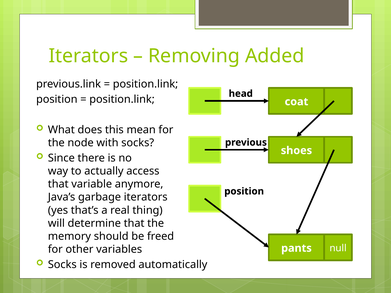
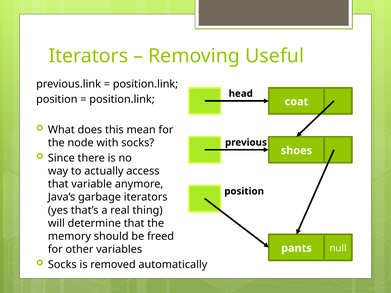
Added: Added -> Useful
